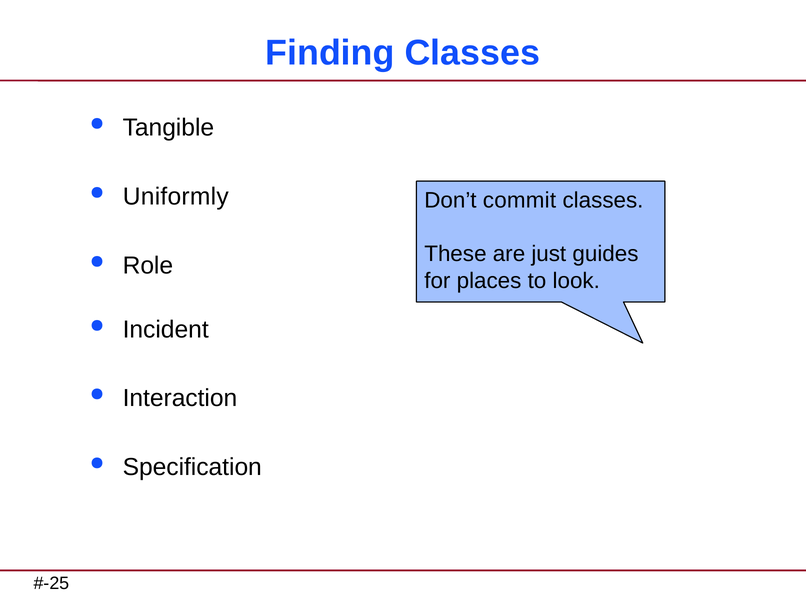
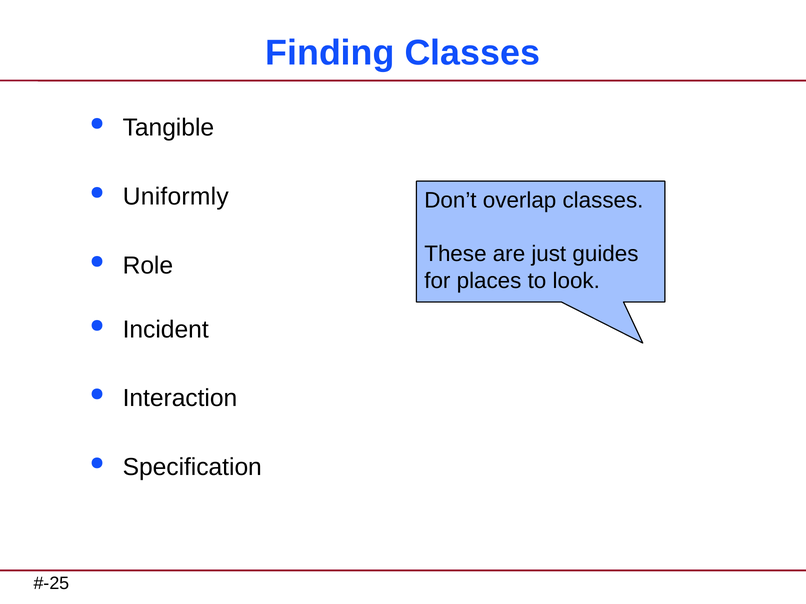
commit: commit -> overlap
